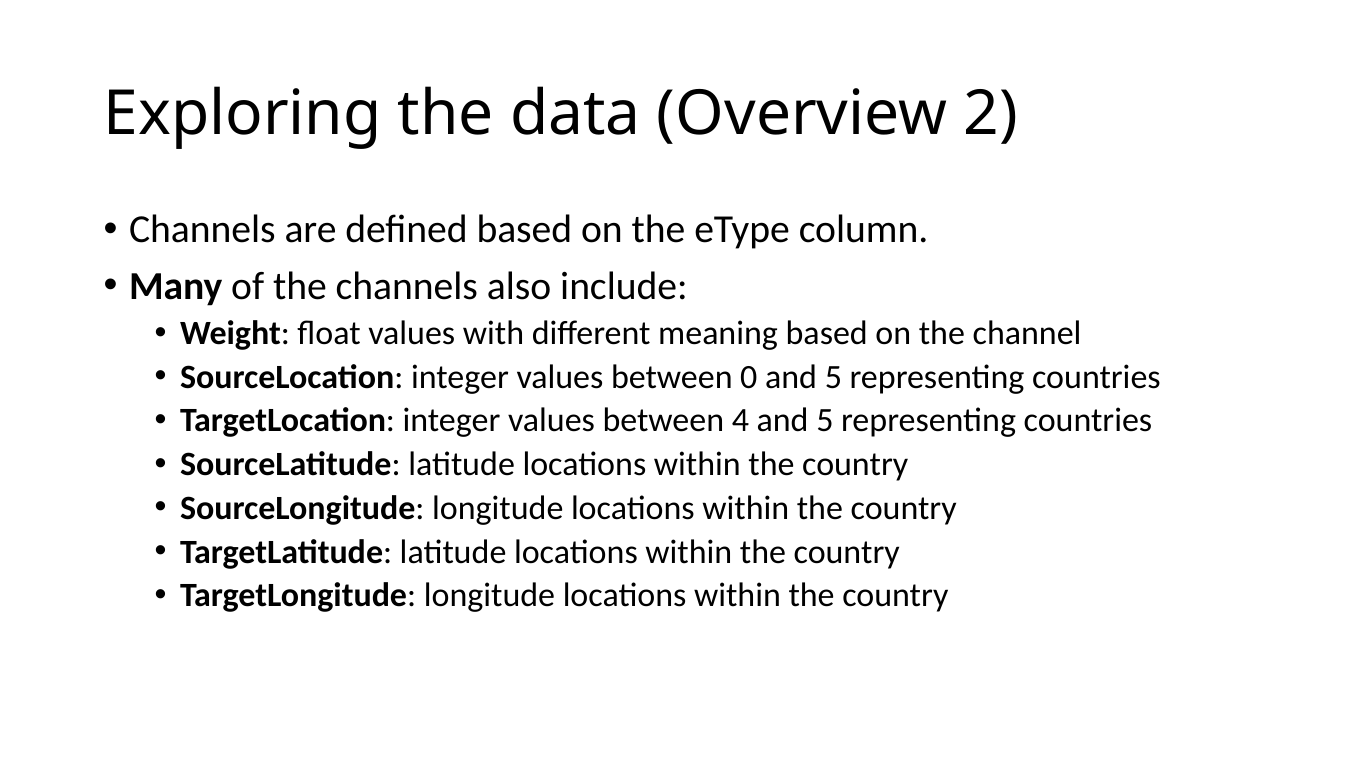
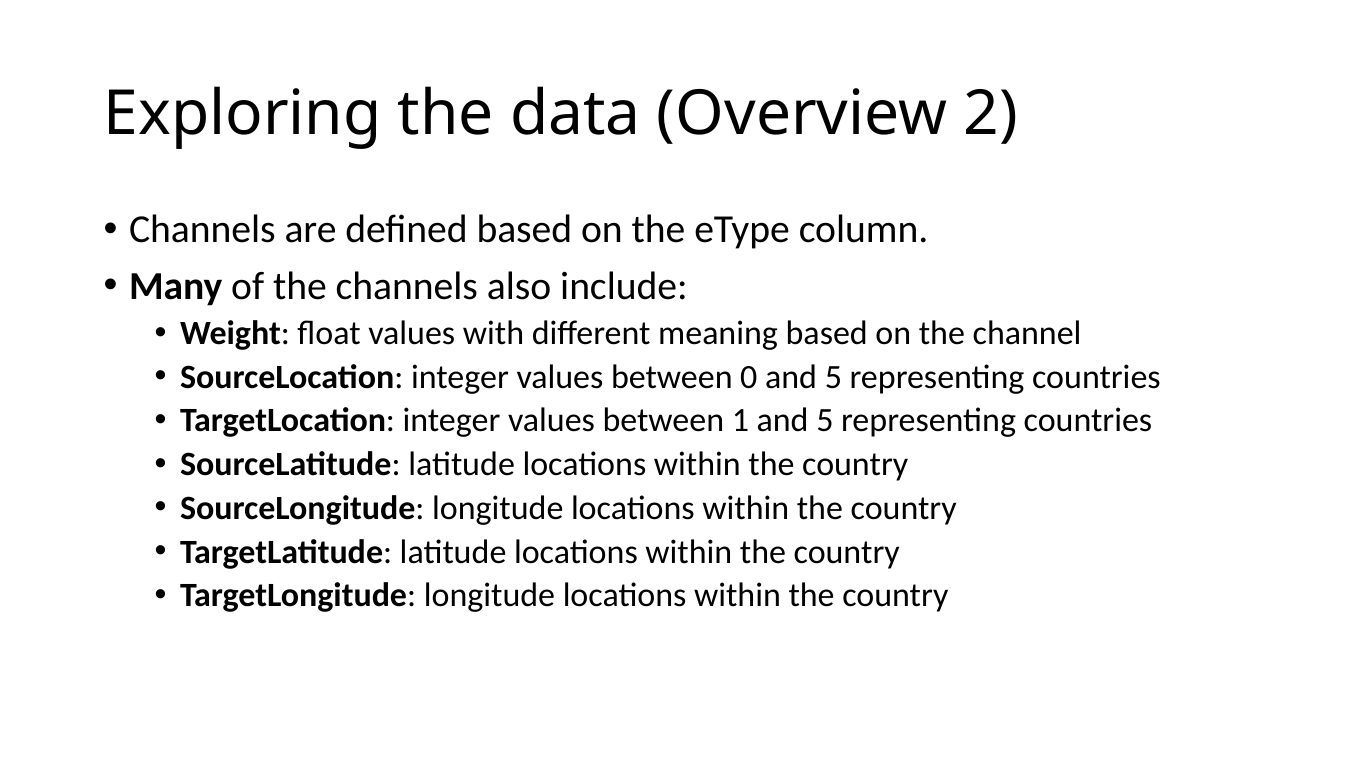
4: 4 -> 1
